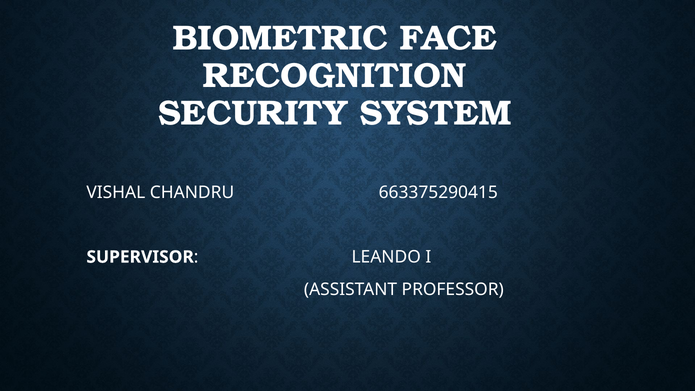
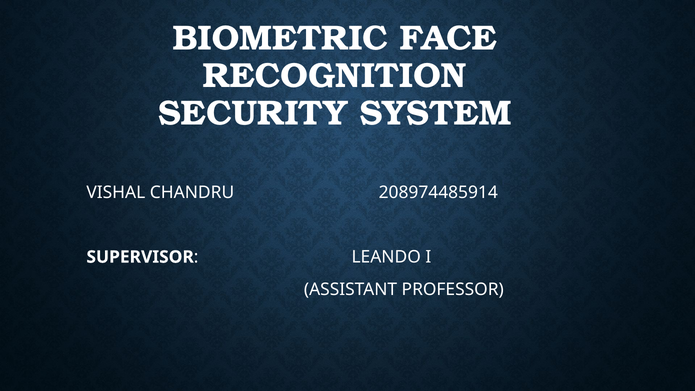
663375290415: 663375290415 -> 208974485914
